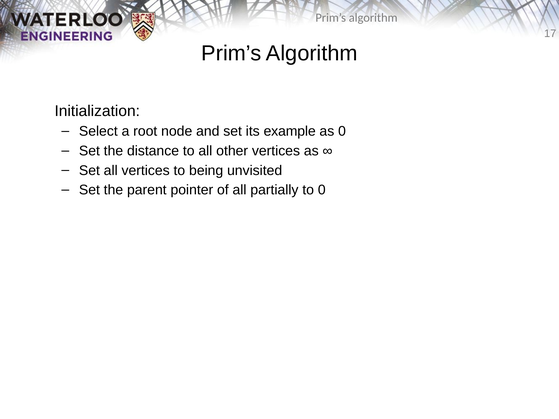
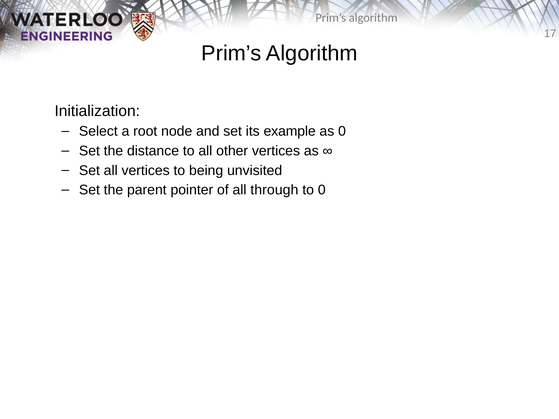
partially: partially -> through
